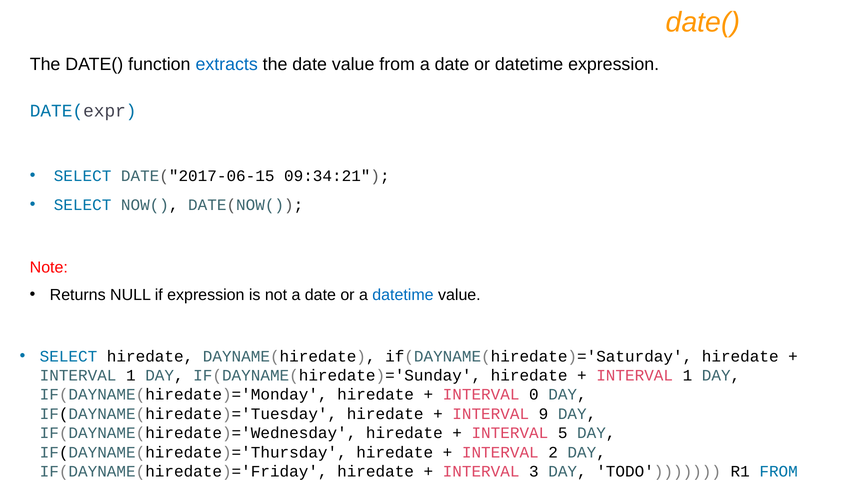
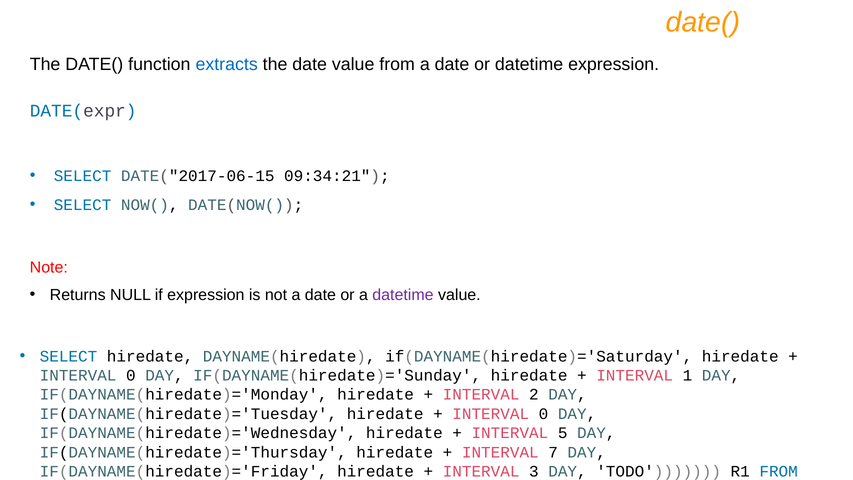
datetime at (403, 295) colour: blue -> purple
1 at (131, 375): 1 -> 0
0: 0 -> 2
9 at (543, 414): 9 -> 0
2: 2 -> 7
